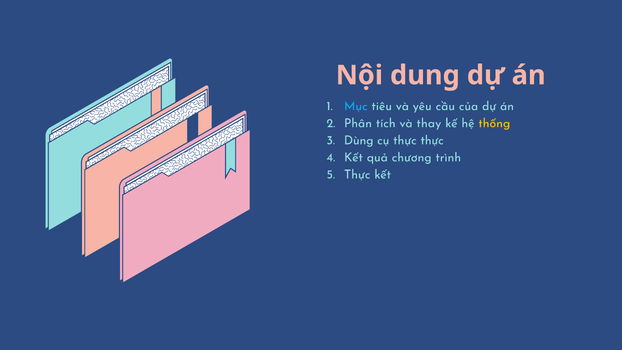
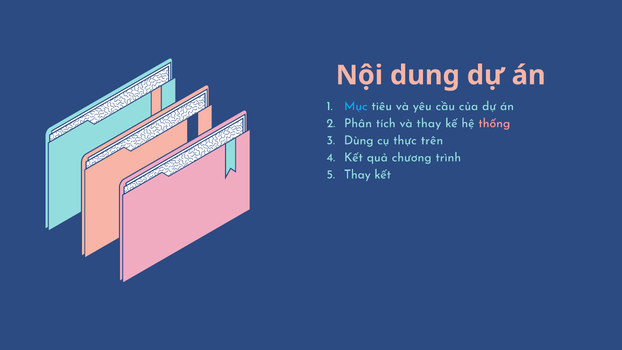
thống colour: yellow -> pink
thực thực: thực -> trên
Thực at (357, 174): Thực -> Thay
